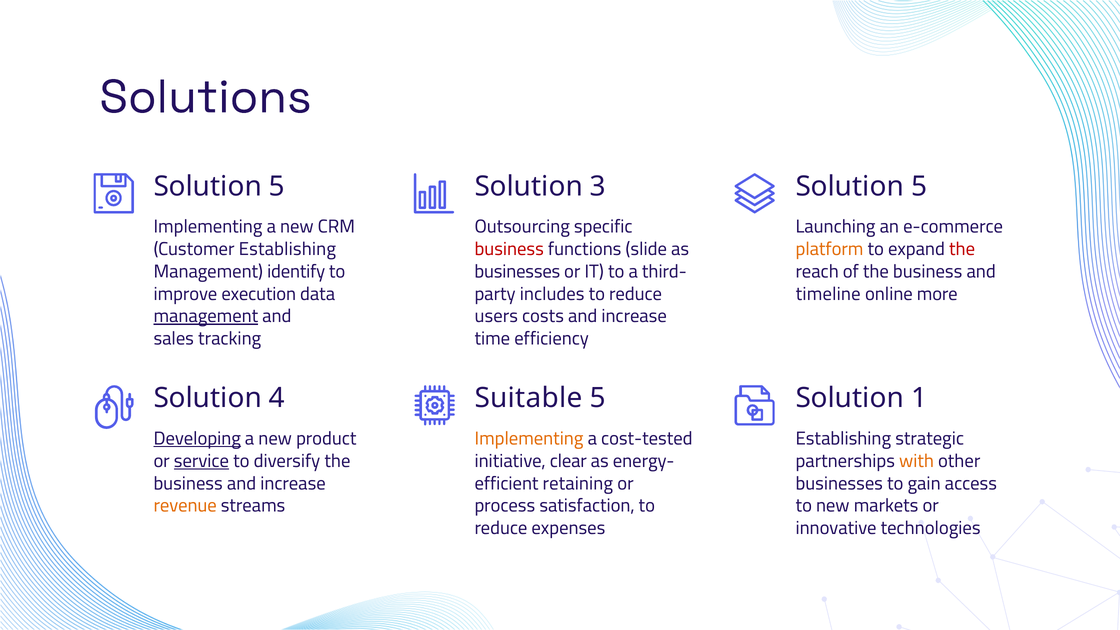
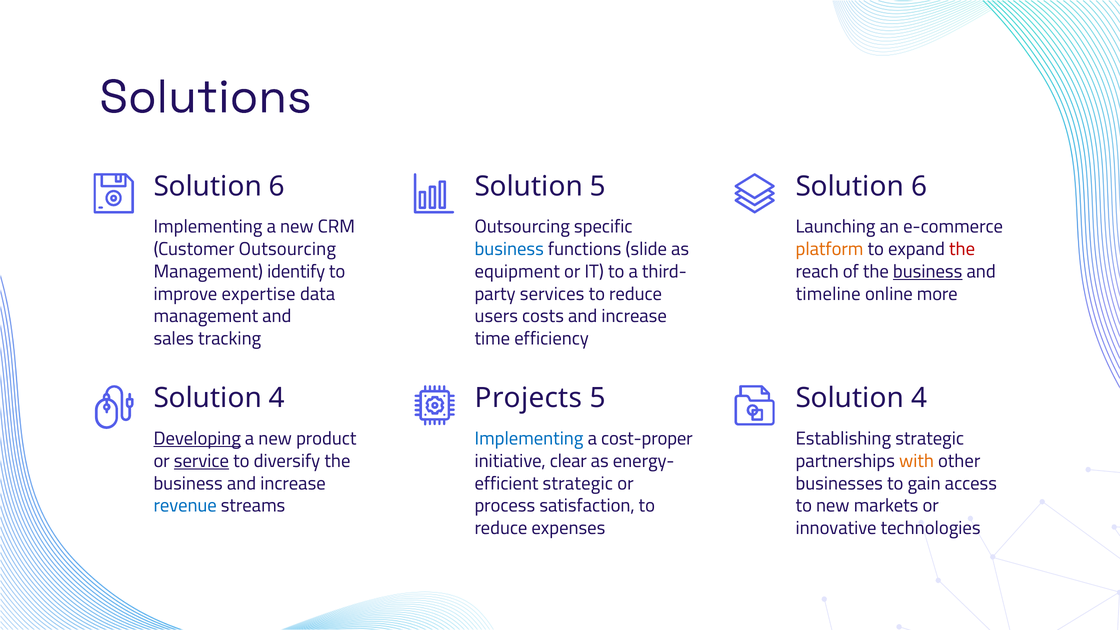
5 at (277, 187): 5 -> 6
Solution 3: 3 -> 5
5 at (919, 187): 5 -> 6
Customer Establishing: Establishing -> Outsourcing
business at (509, 249) colour: red -> blue
businesses at (517, 271): businesses -> equipment
business at (928, 271) underline: none -> present
execution: execution -> expertise
includes: includes -> services
management at (206, 316) underline: present -> none
Suitable: Suitable -> Projects
5 Solution 1: 1 -> 4
Implementing at (529, 439) colour: orange -> blue
cost-tested: cost-tested -> cost-proper
retaining at (578, 483): retaining -> strategic
revenue colour: orange -> blue
